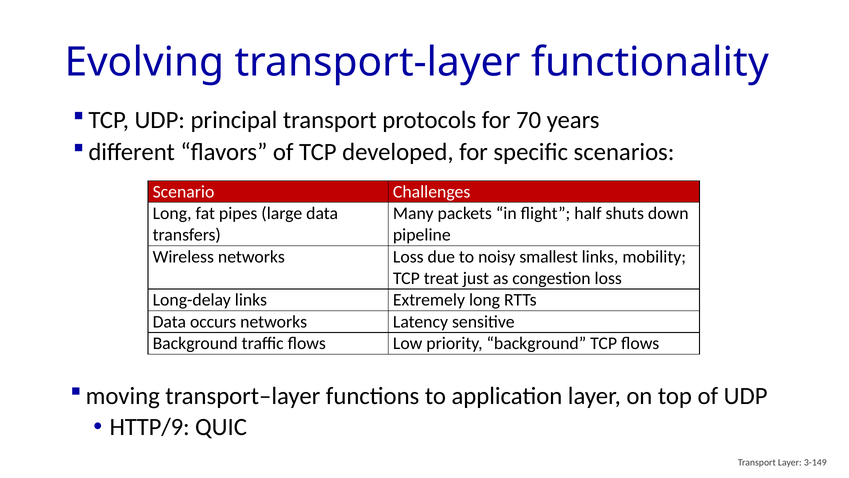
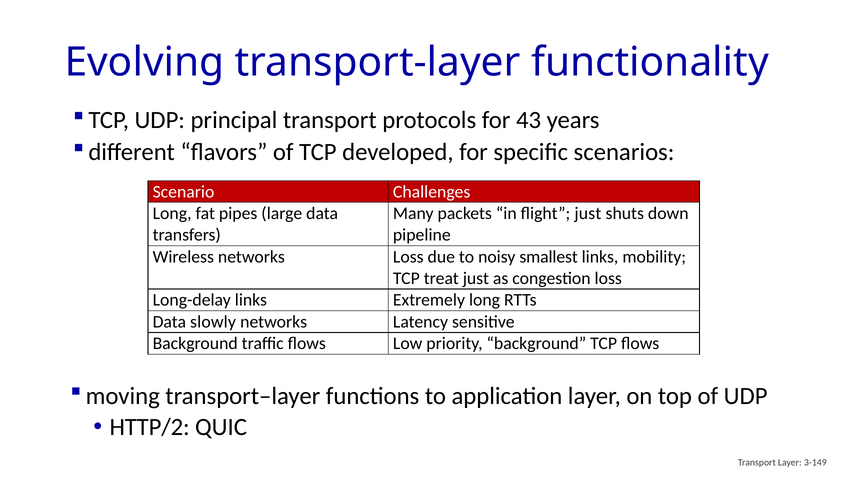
70: 70 -> 43
flight half: half -> just
occurs: occurs -> slowly
HTTP/9: HTTP/9 -> HTTP/2
